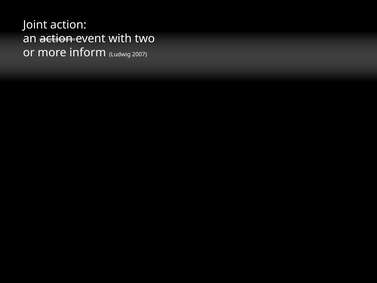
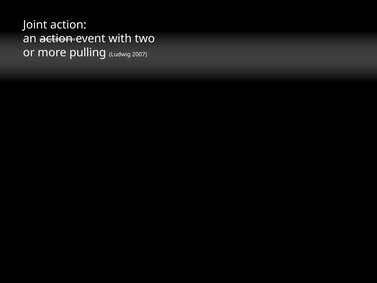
inform: inform -> pulling
